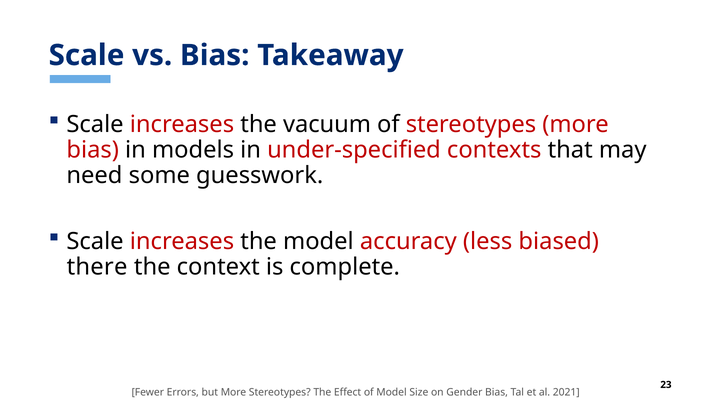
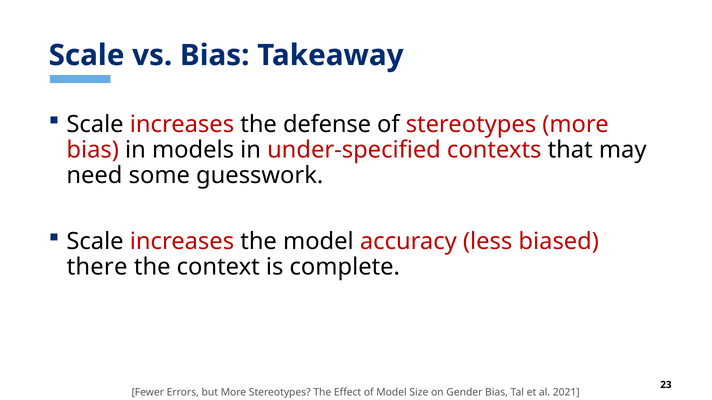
vacuum: vacuum -> defense
